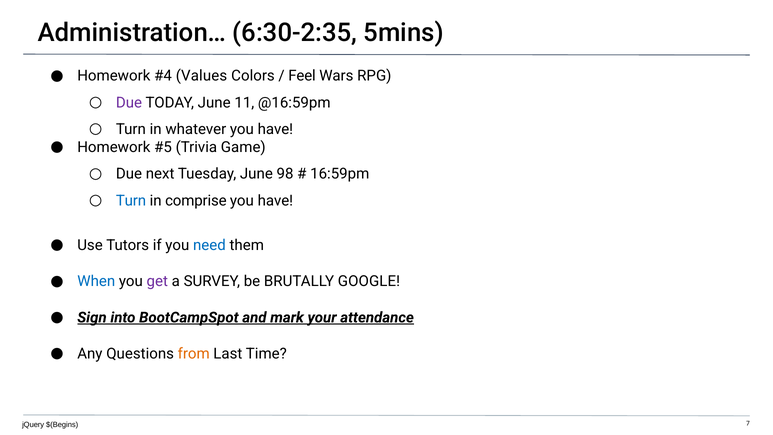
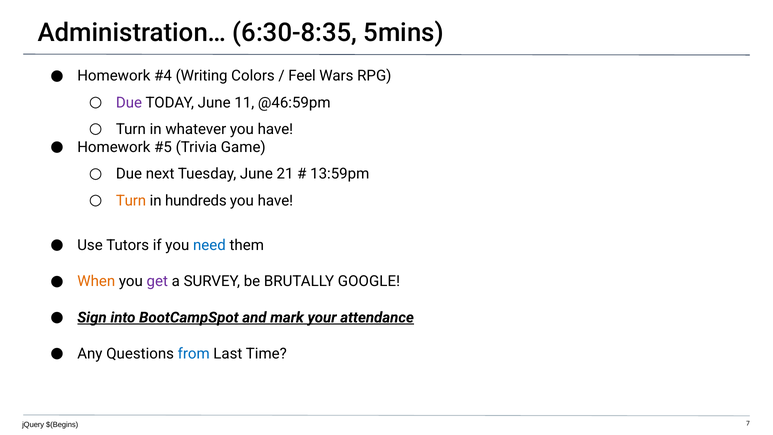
6:30-2:35: 6:30-2:35 -> 6:30-8:35
Values: Values -> Writing
@16:59pm: @16:59pm -> @46:59pm
98: 98 -> 21
16:59pm: 16:59pm -> 13:59pm
Turn at (131, 201) colour: blue -> orange
comprise: comprise -> hundreds
When colour: blue -> orange
from colour: orange -> blue
